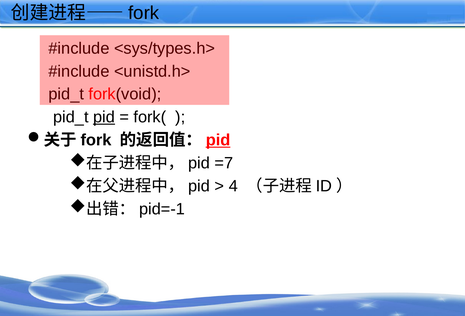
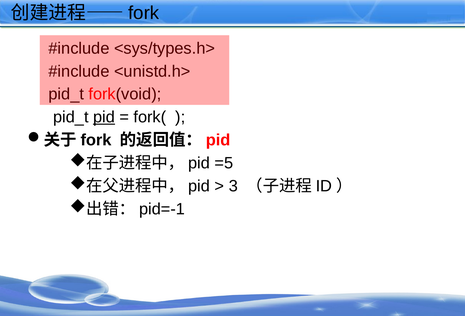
pid at (218, 140) underline: present -> none
=7: =7 -> =5
4: 4 -> 3
